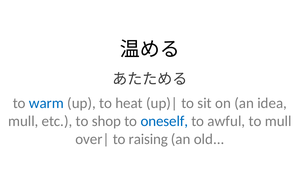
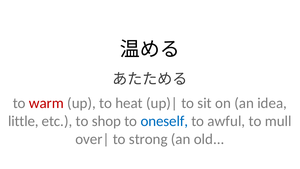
warm colour: blue -> red
mull at (23, 121): mull -> little
raising: raising -> strong
